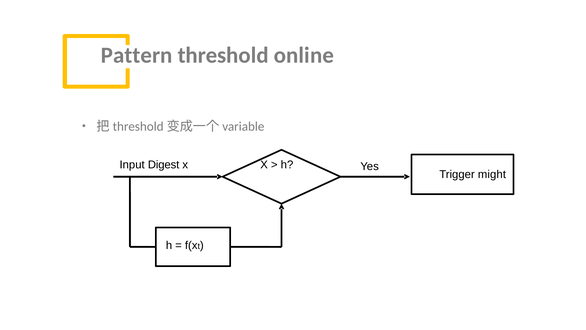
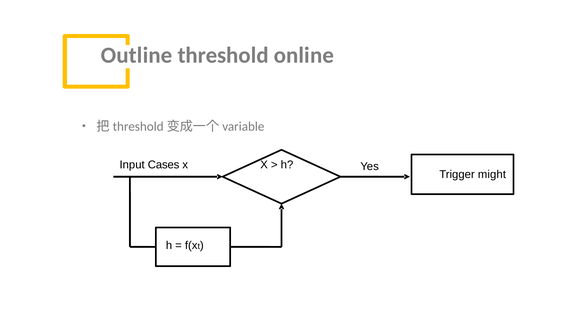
Pattern: Pattern -> Outline
Digest: Digest -> Cases
